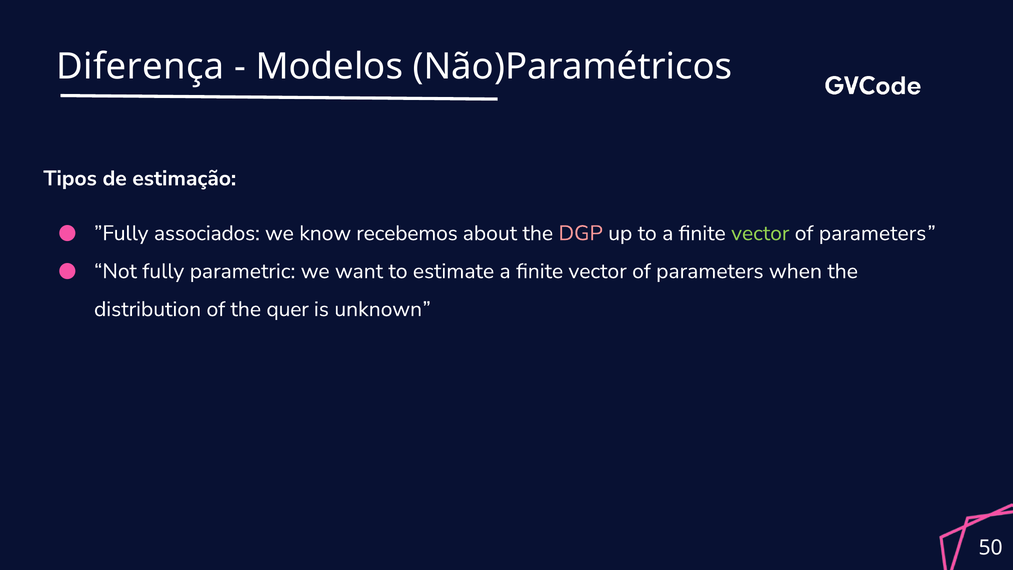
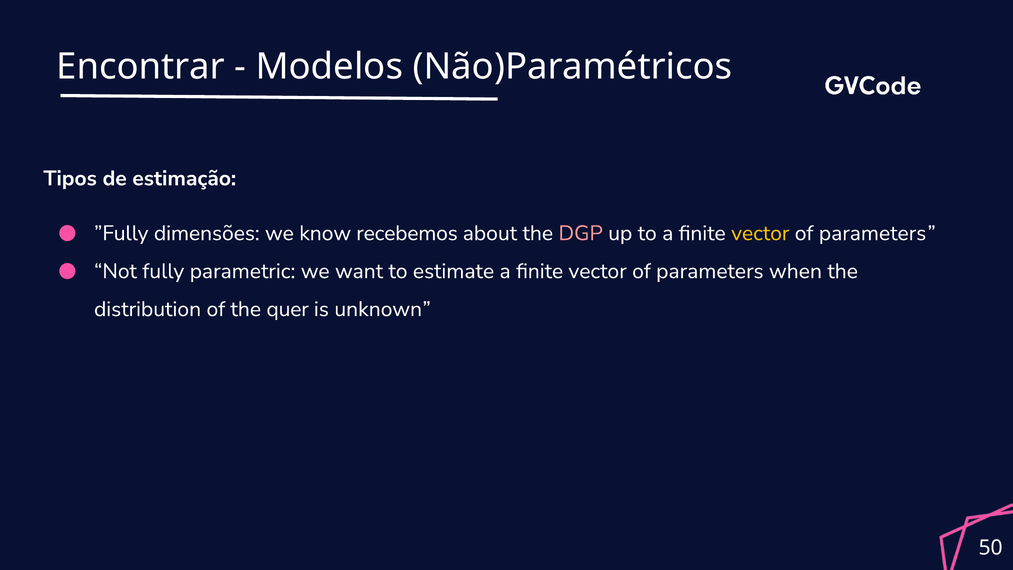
Diferença: Diferença -> Encontrar
associados: associados -> dimensões
vector at (760, 233) colour: light green -> yellow
